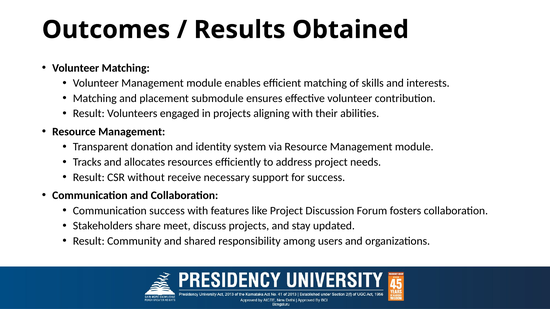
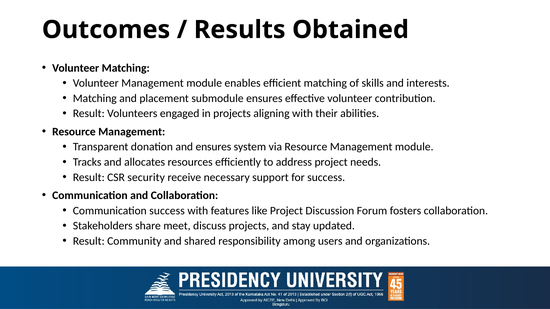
and identity: identity -> ensures
without: without -> security
